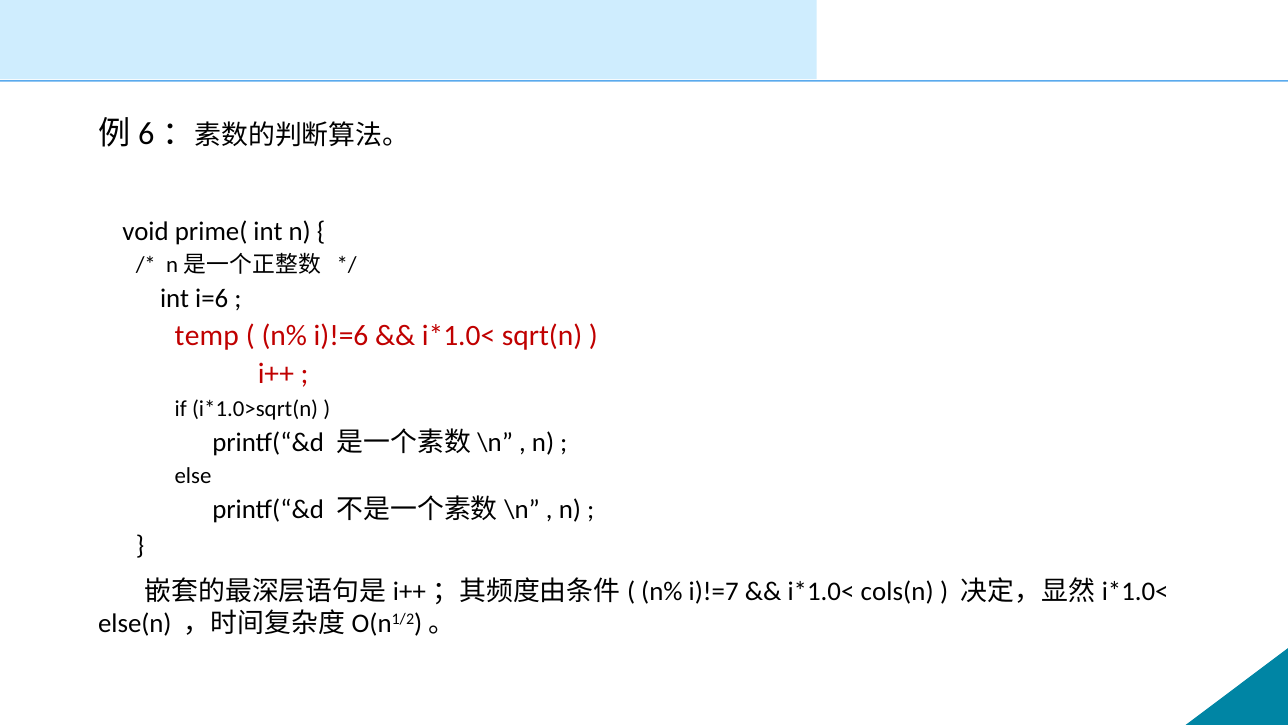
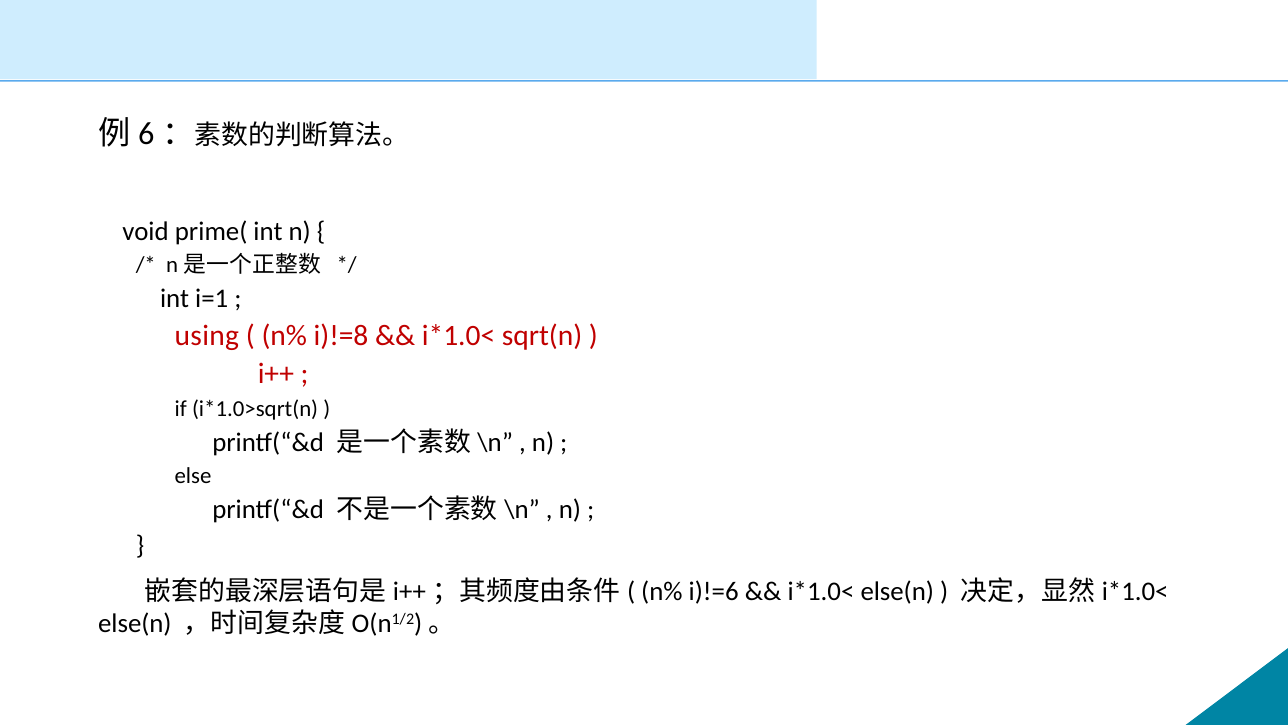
i=6: i=6 -> i=1
temp: temp -> using
i)!=6: i)!=6 -> i)!=8
i)!=7: i)!=7 -> i)!=6
cols(n at (897, 591): cols(n -> else(n
